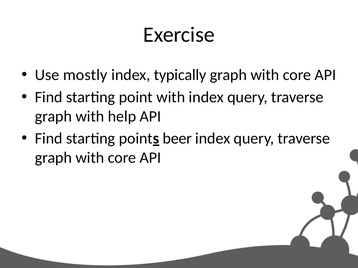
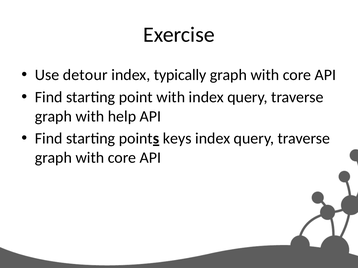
mostly: mostly -> detour
beer: beer -> keys
